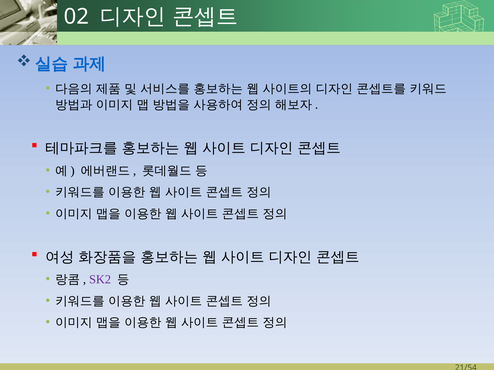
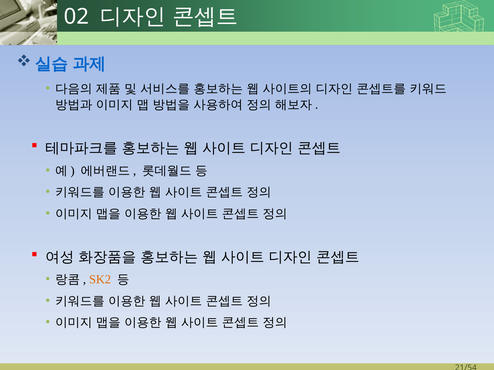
SK2 colour: purple -> orange
